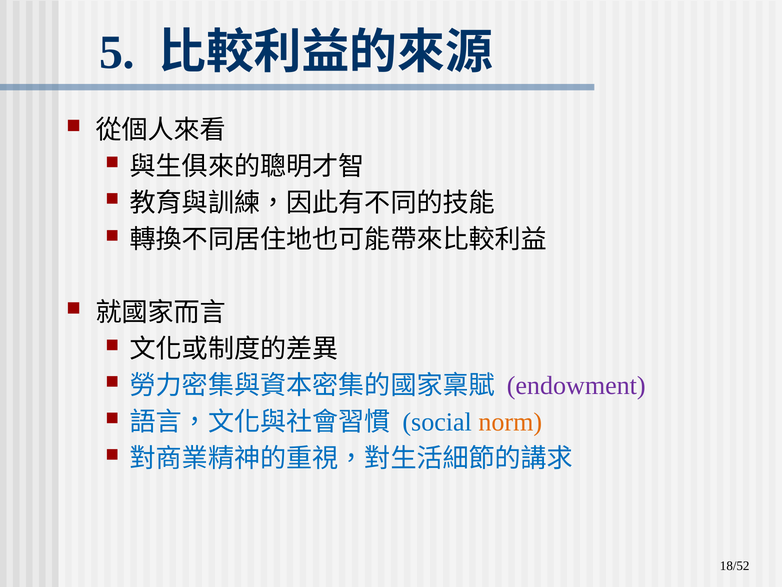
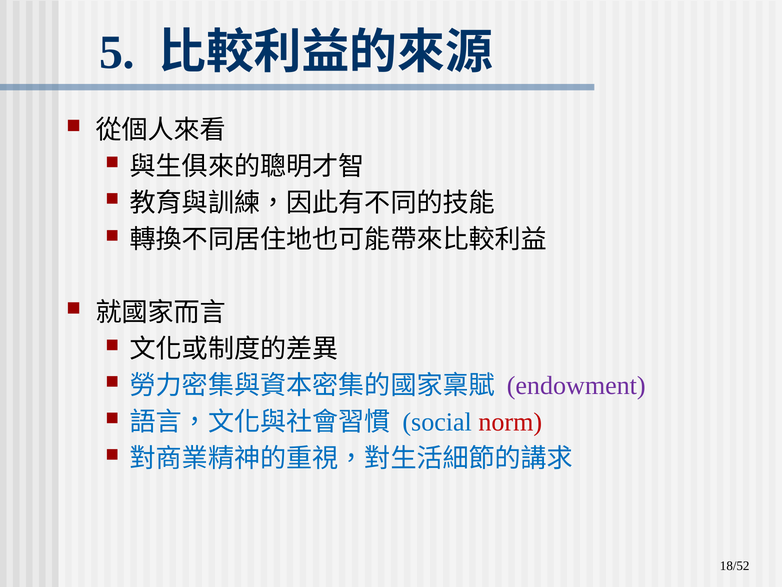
norm colour: orange -> red
